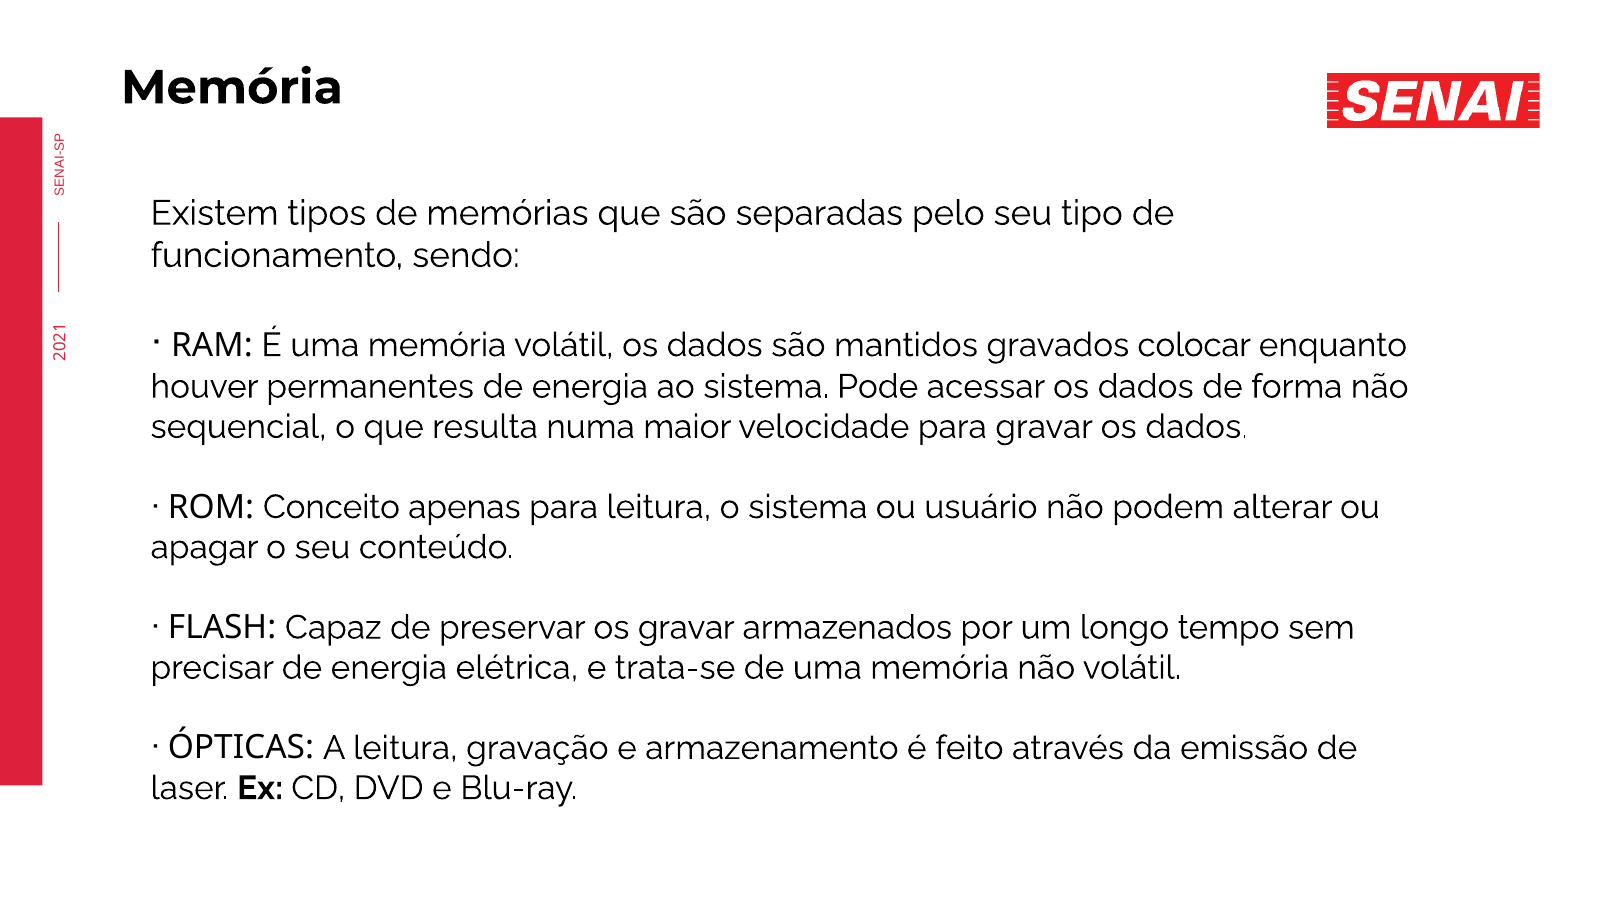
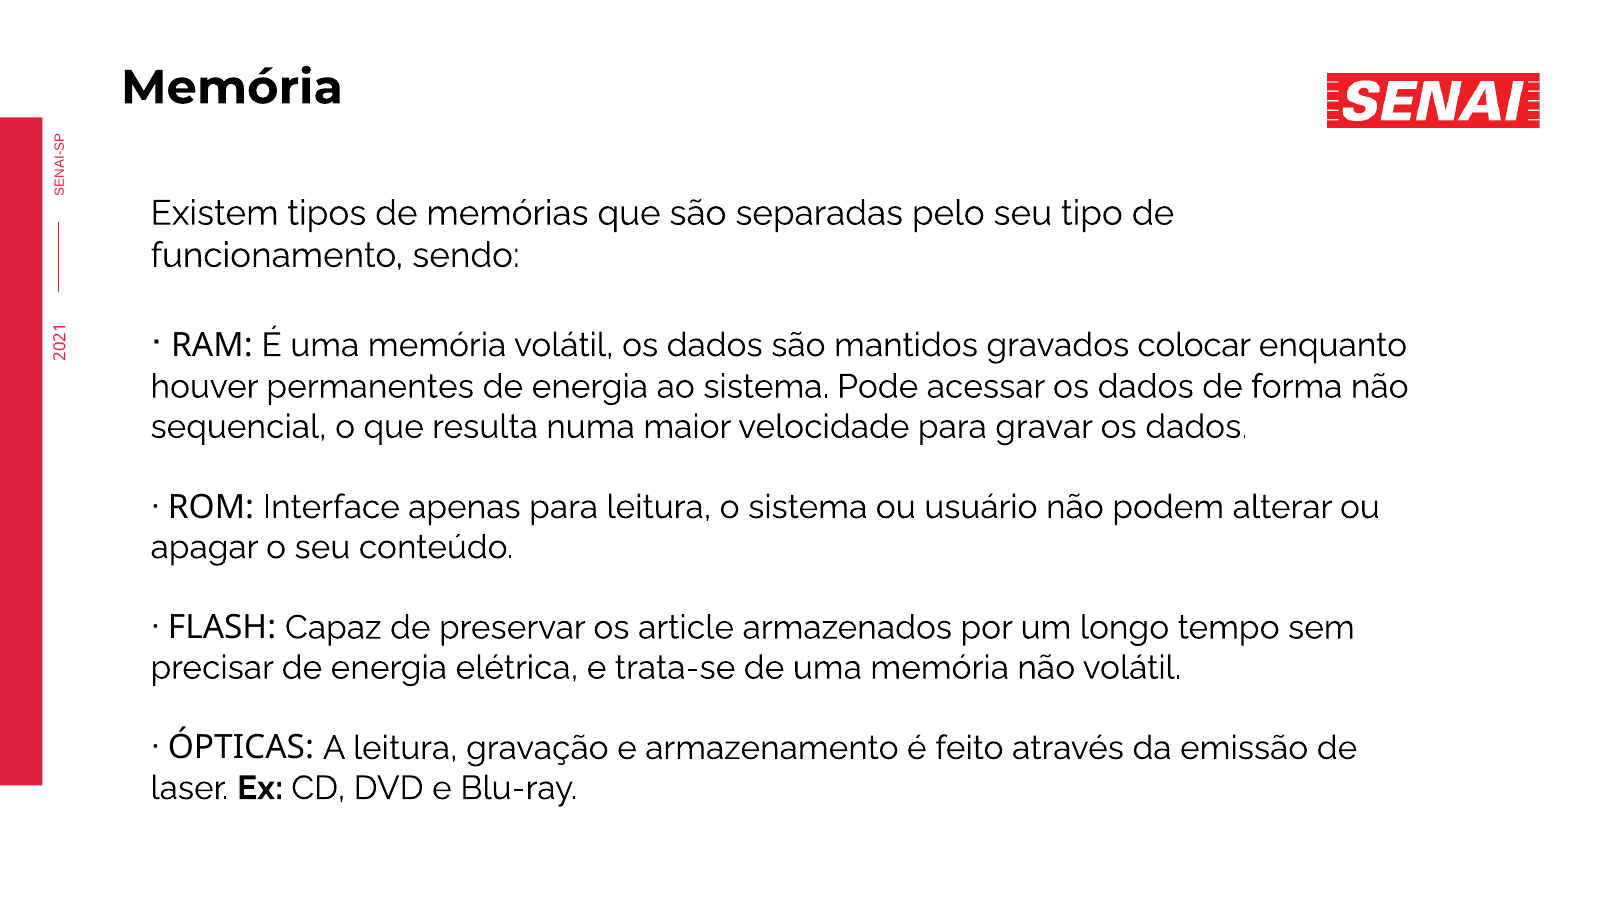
Conceito: Conceito -> Interface
os gravar: gravar -> article
